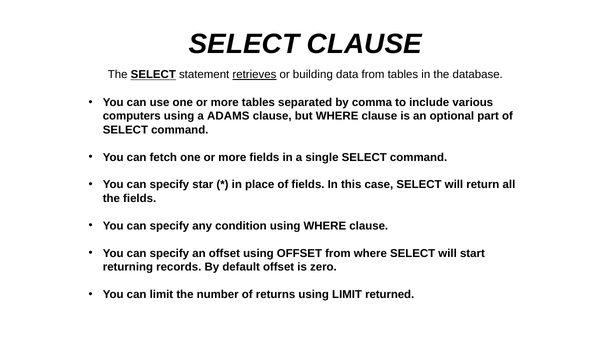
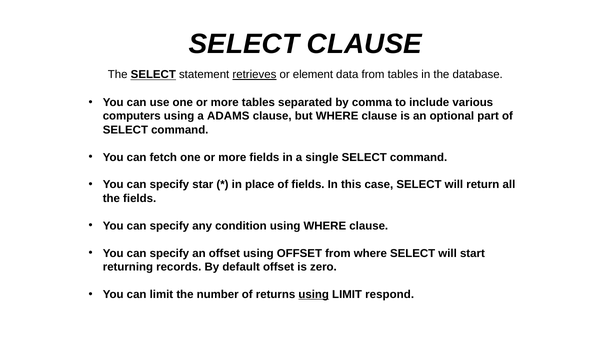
building: building -> element
using at (314, 295) underline: none -> present
returned: returned -> respond
